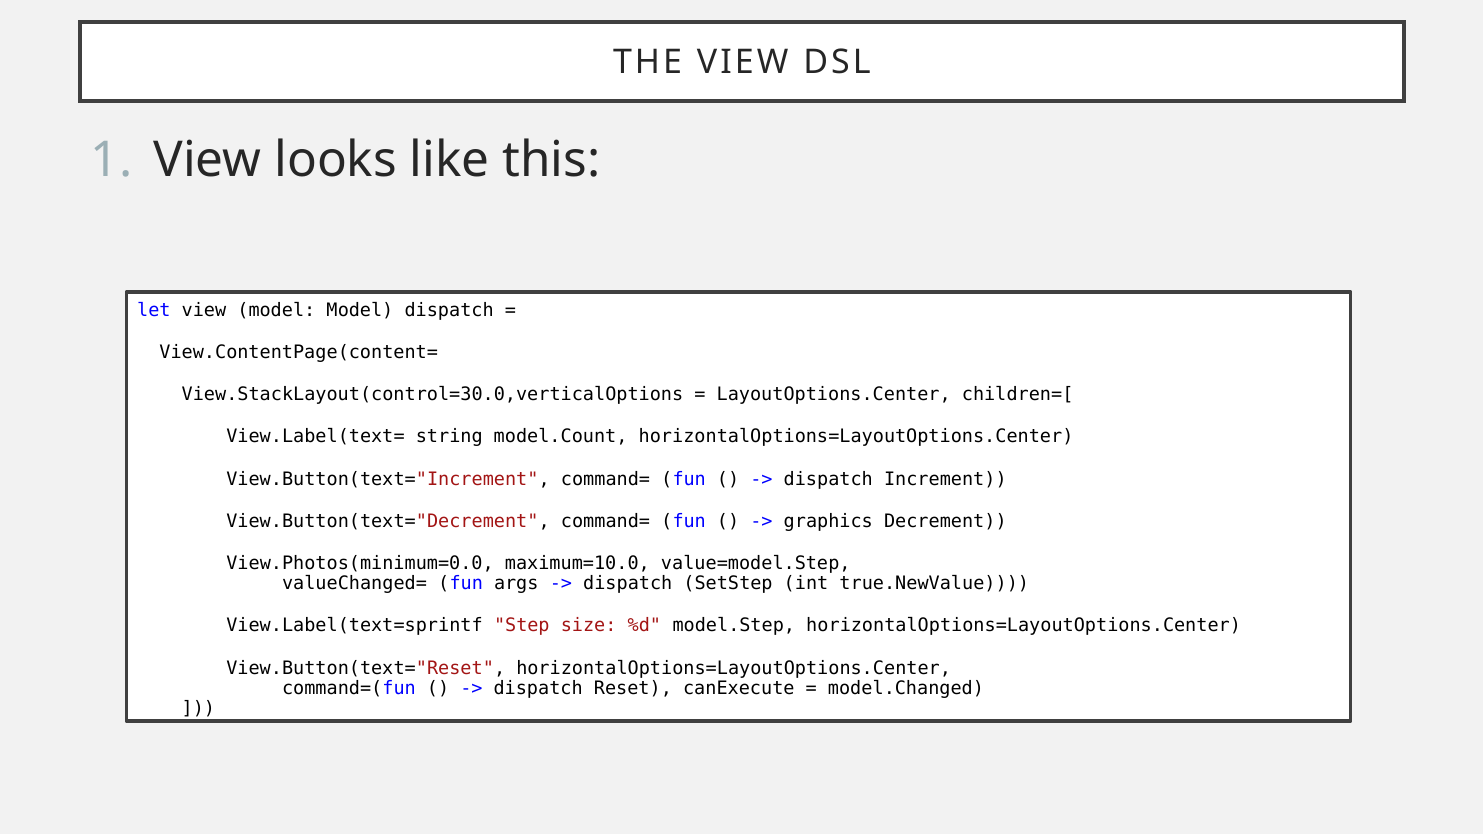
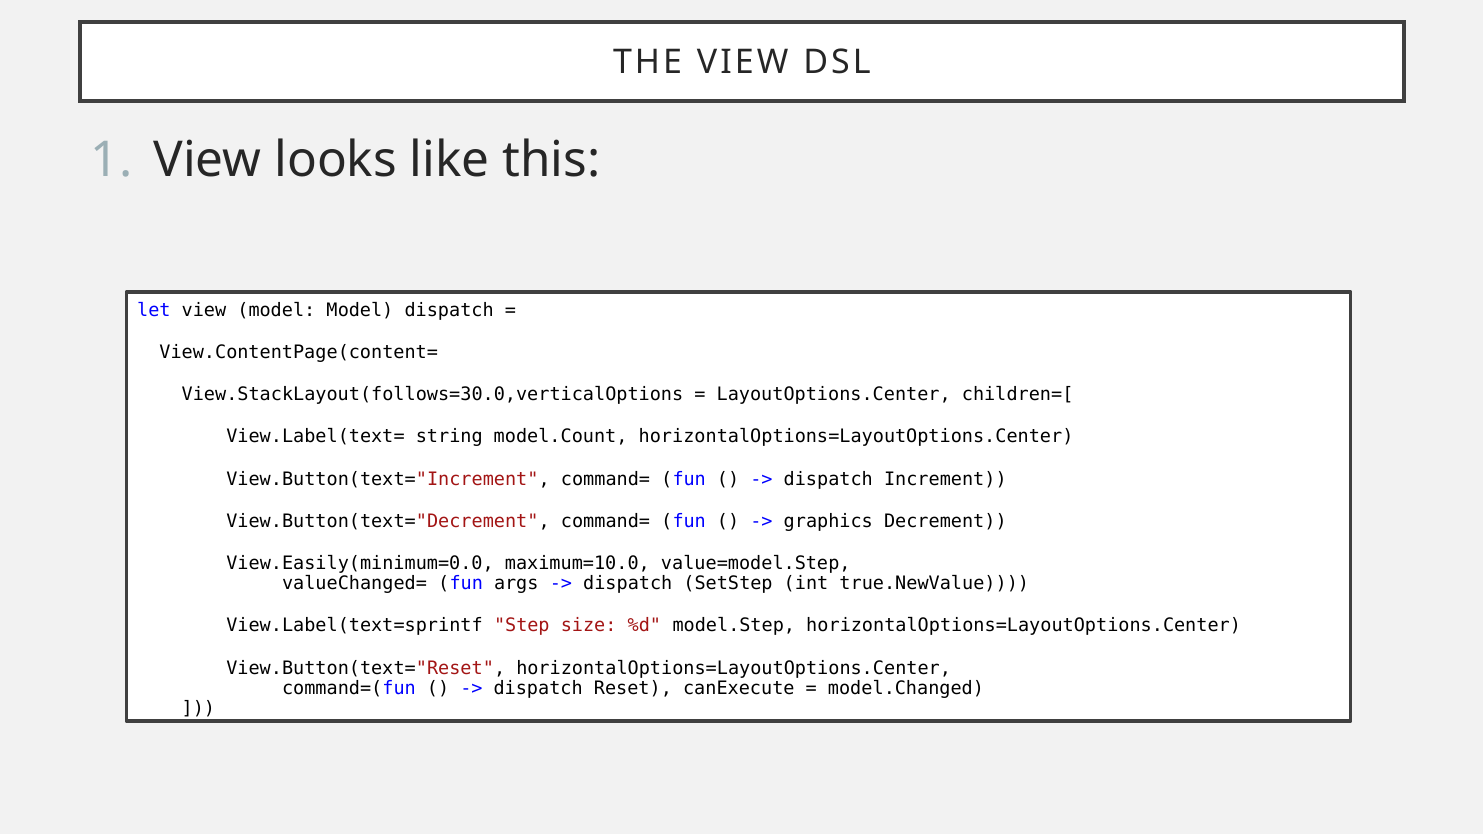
View.StackLayout(control=30.0,verticalOptions: View.StackLayout(control=30.0,verticalOptions -> View.StackLayout(follows=30.0,verticalOptions
View.Photos(minimum=0.0: View.Photos(minimum=0.0 -> View.Easily(minimum=0.0
